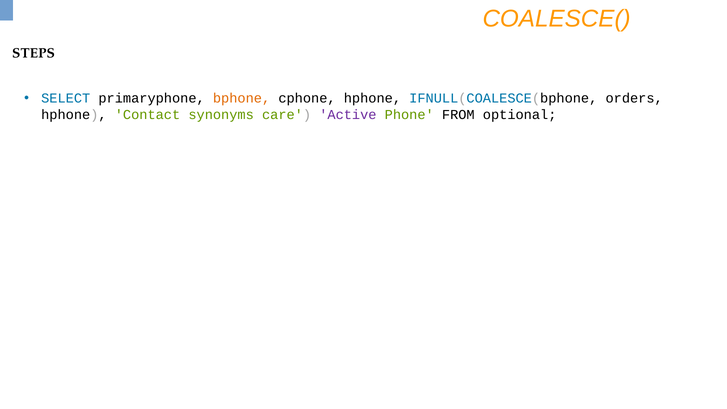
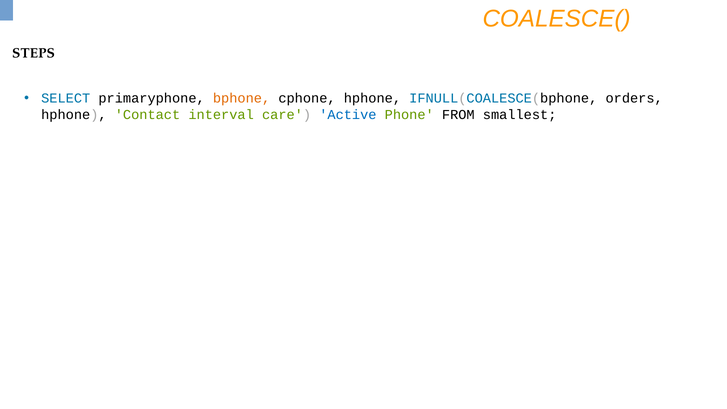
synonyms: synonyms -> interval
Active colour: purple -> blue
optional: optional -> smallest
